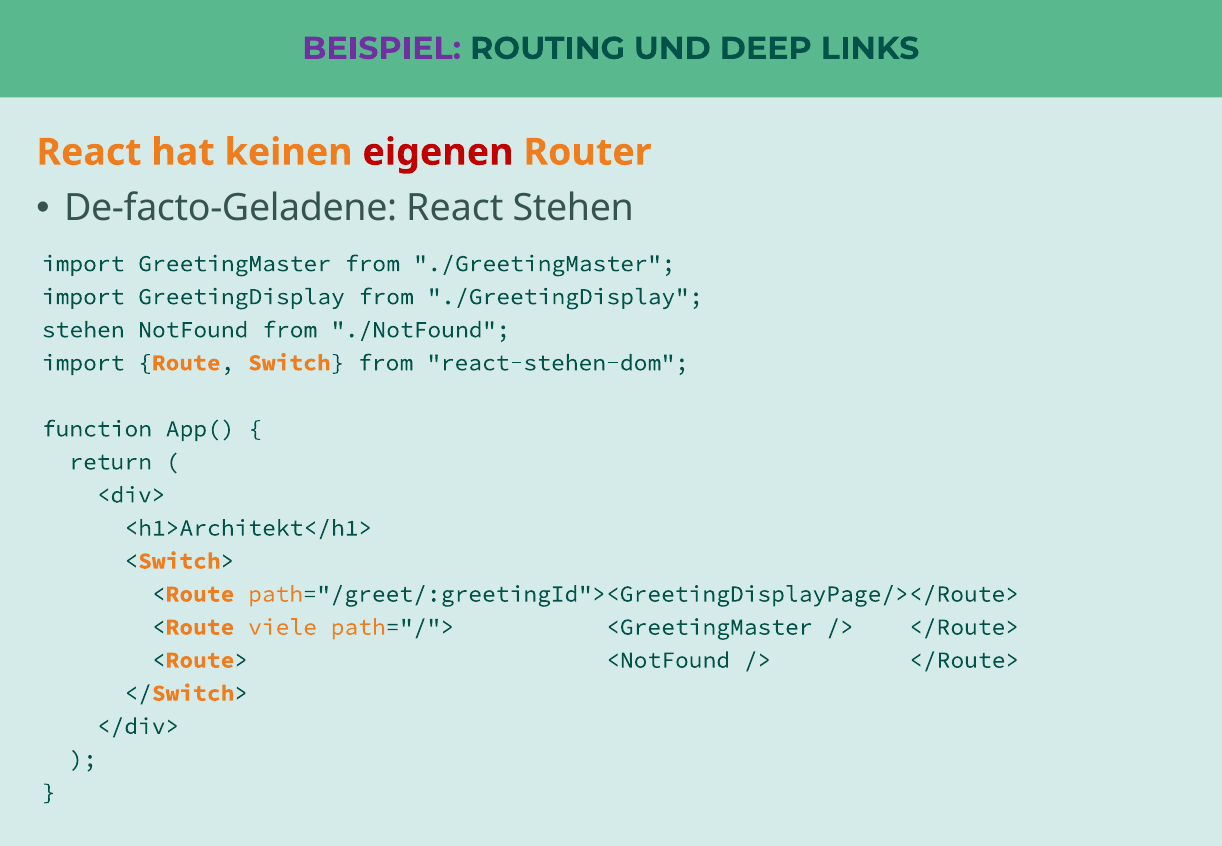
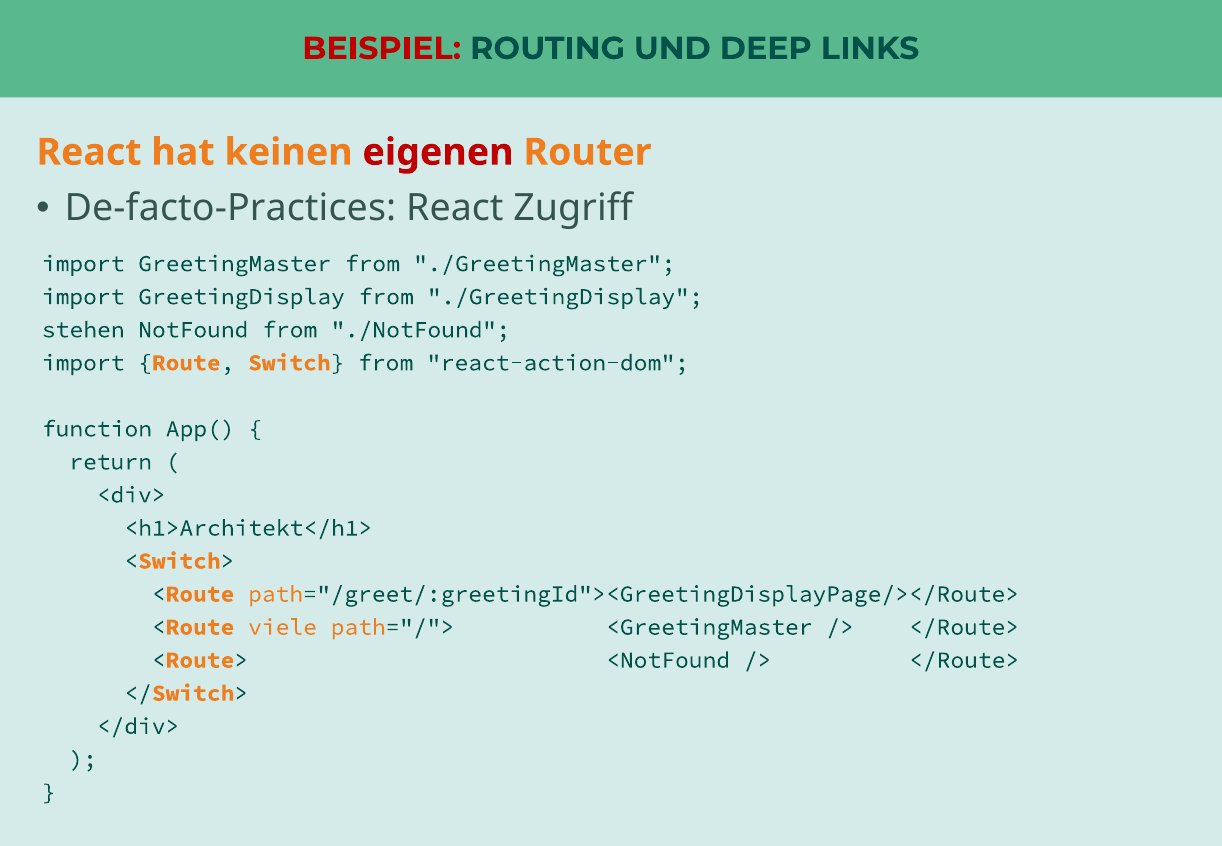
BEISPIEL colour: purple -> red
De-facto-Geladene: De-facto-Geladene -> De-facto-Practices
React Stehen: Stehen -> Zugriff
react-stehen-dom: react-stehen-dom -> react-action-dom
